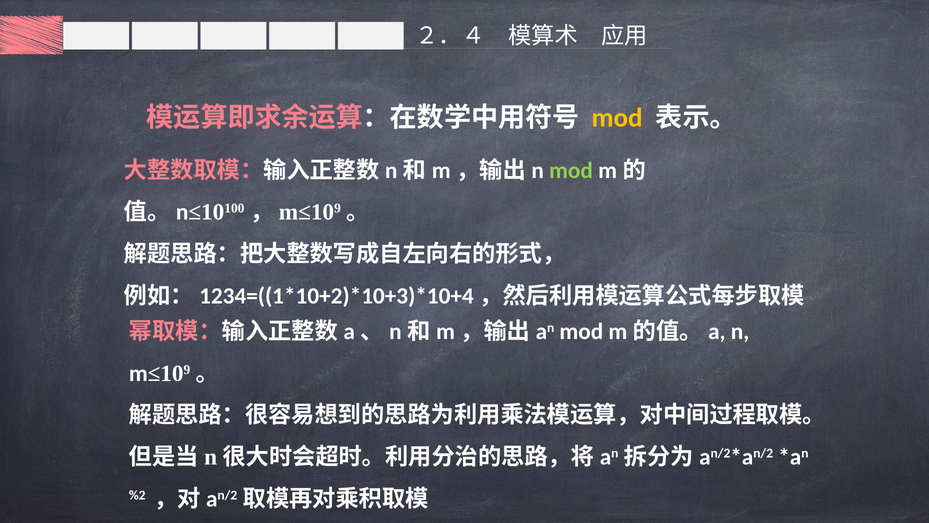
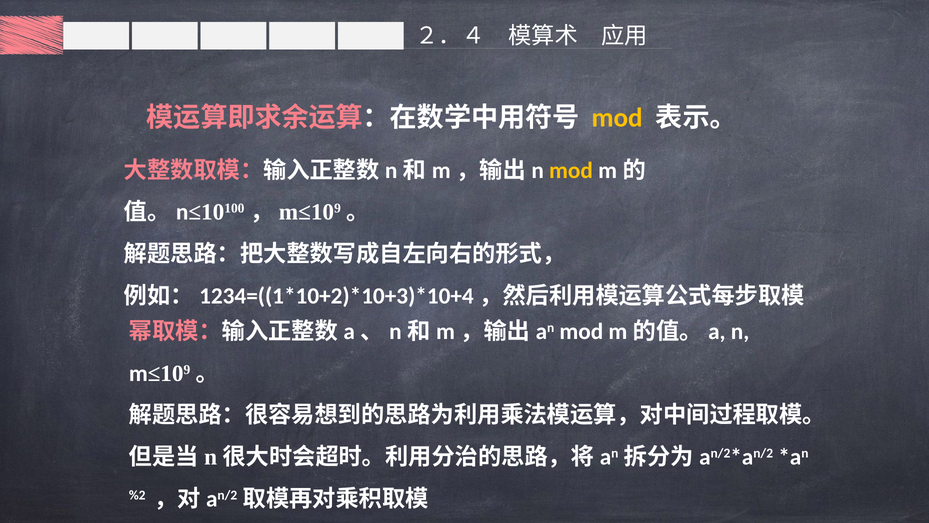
mod at (571, 170) colour: light green -> yellow
